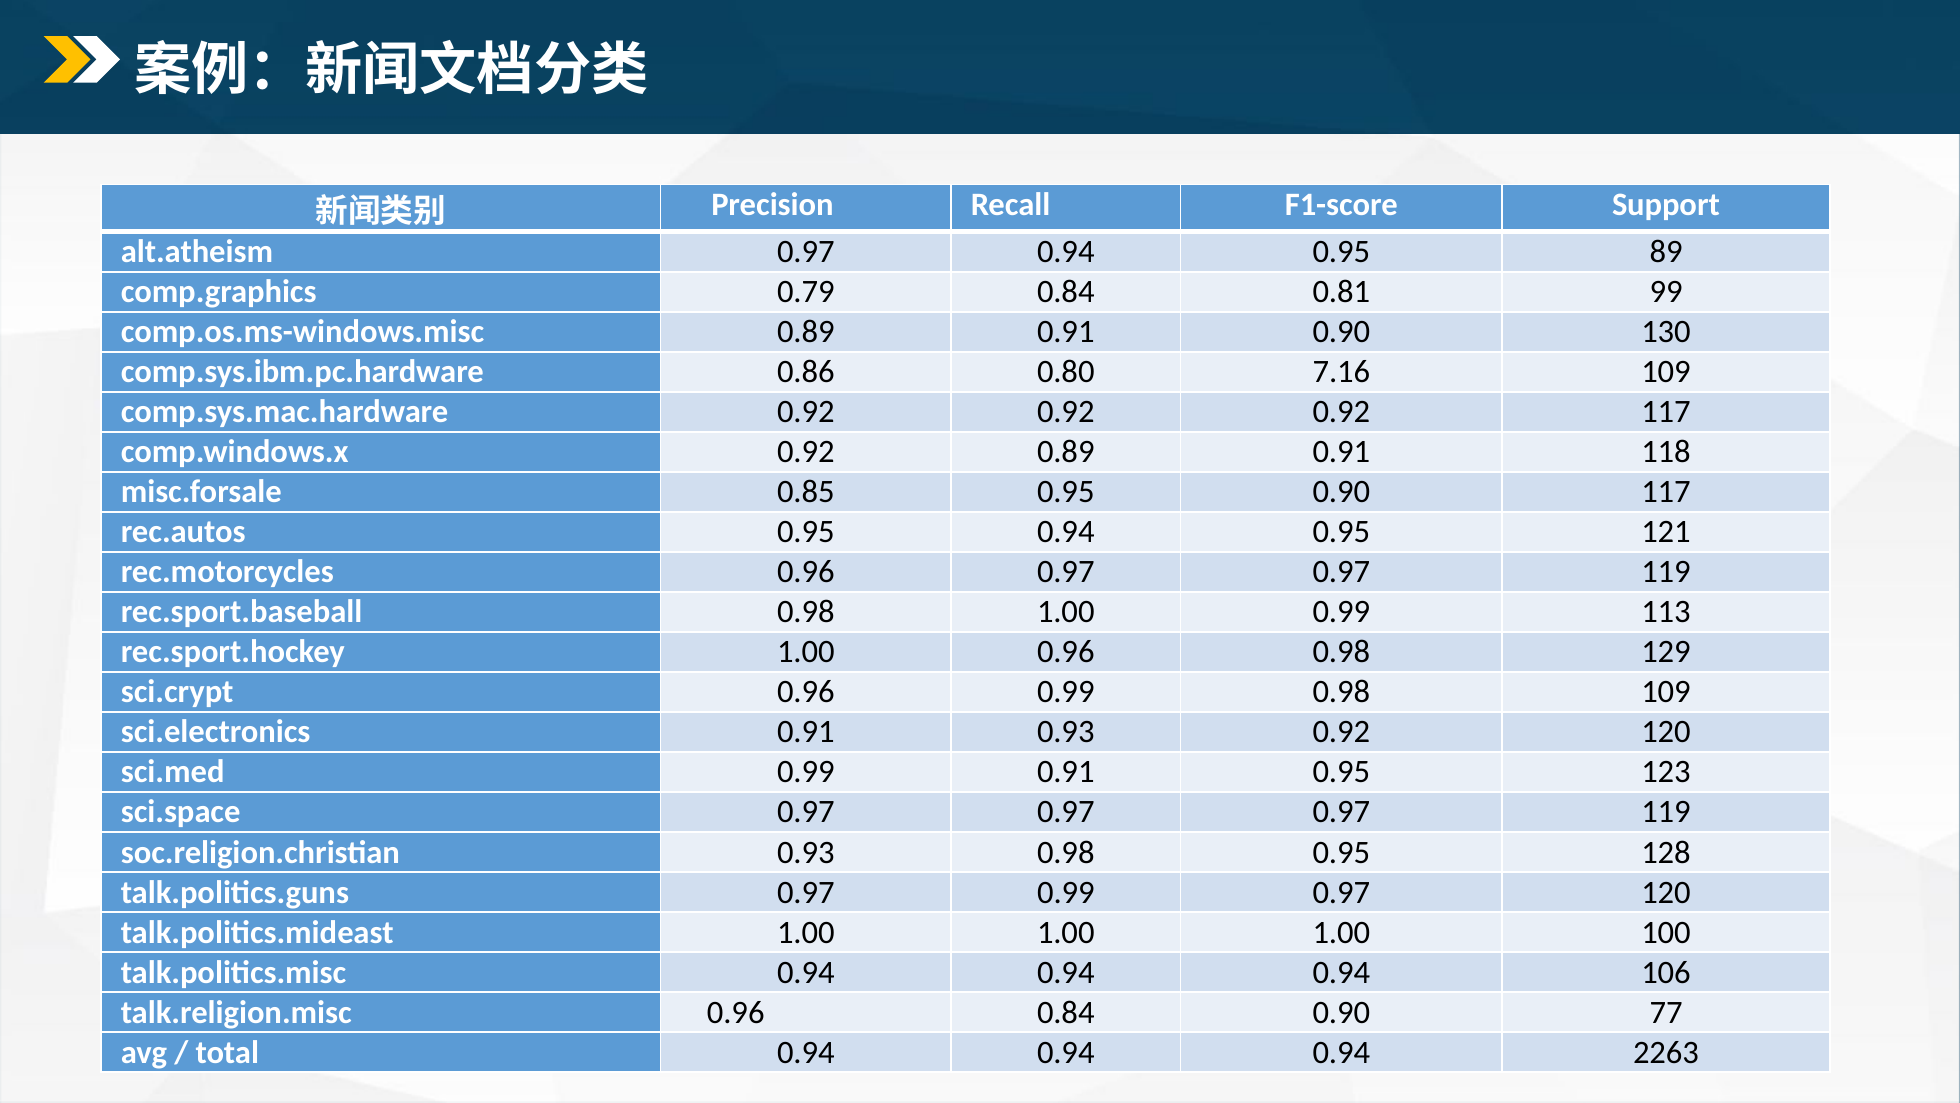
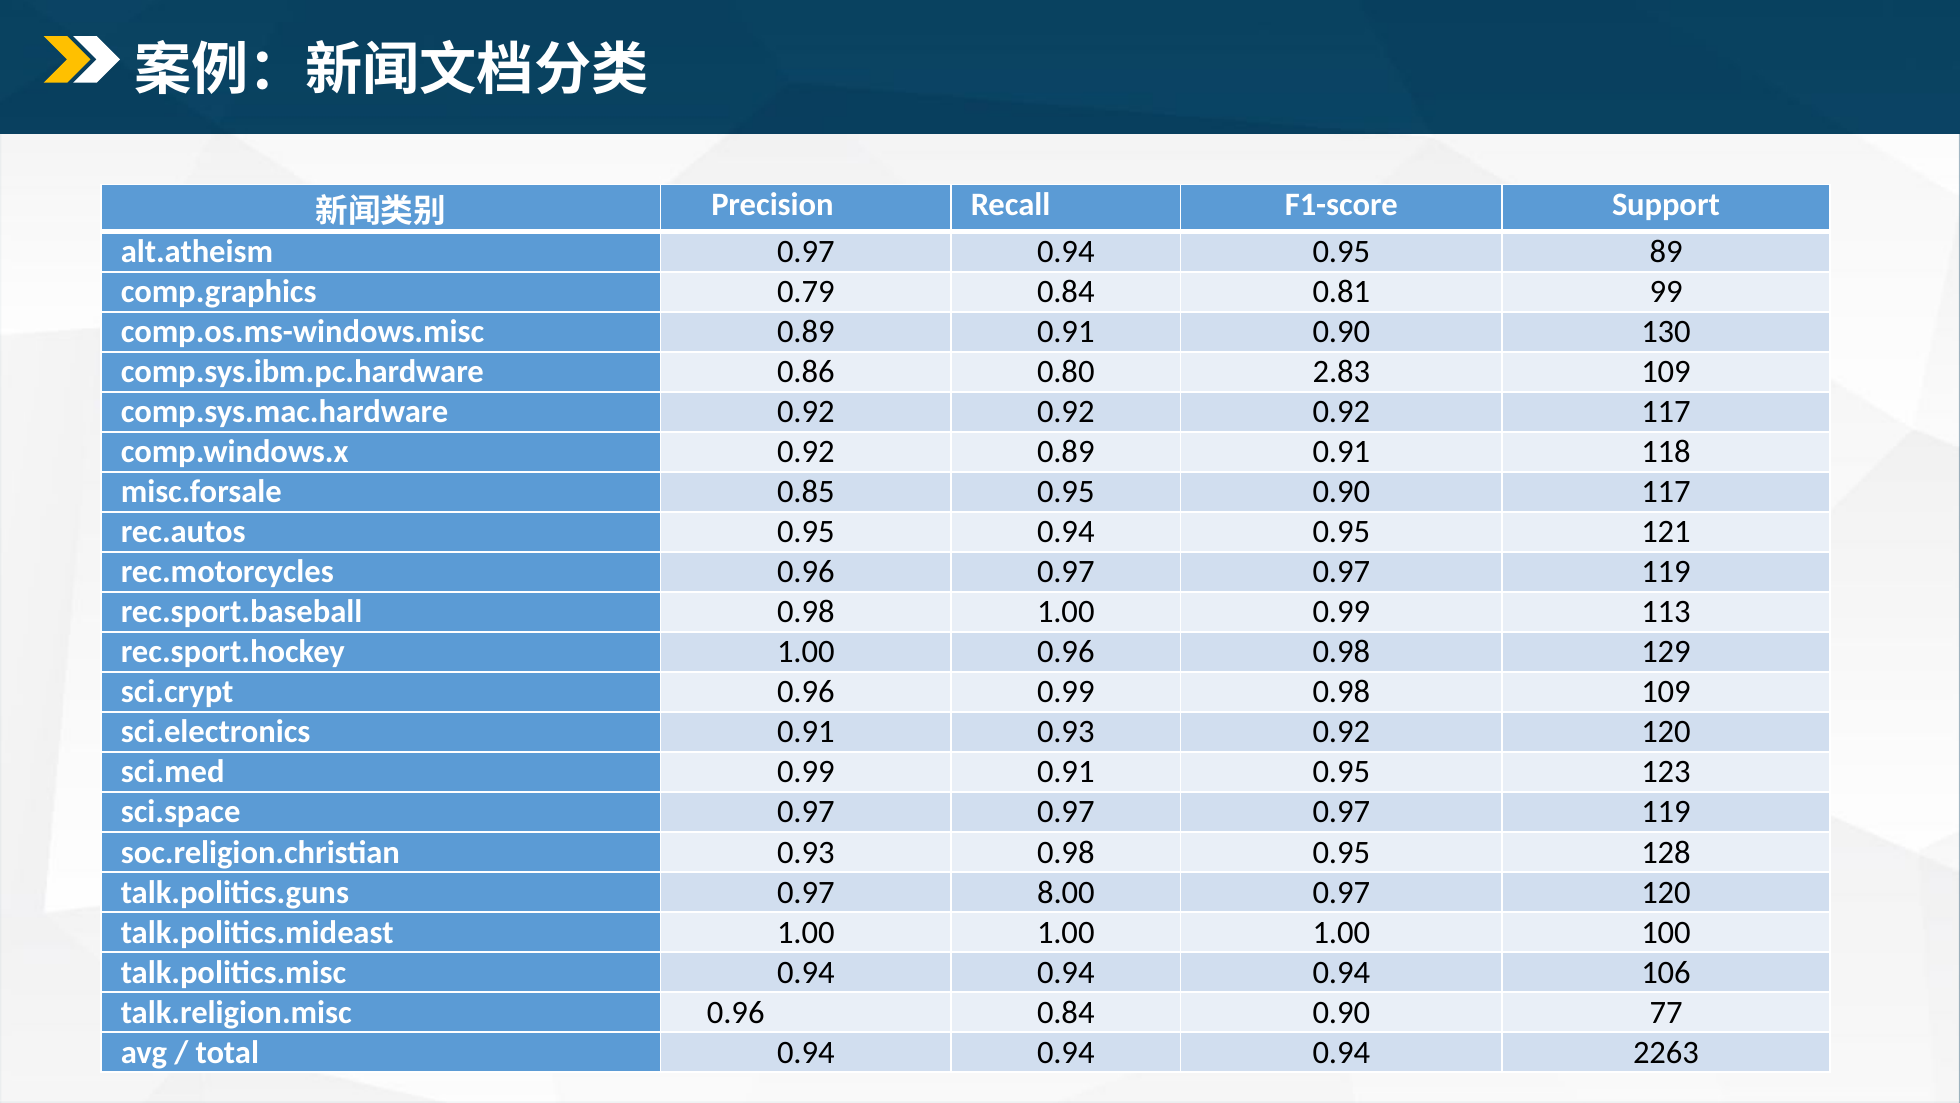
7.16: 7.16 -> 2.83
0.97 0.99: 0.99 -> 8.00
